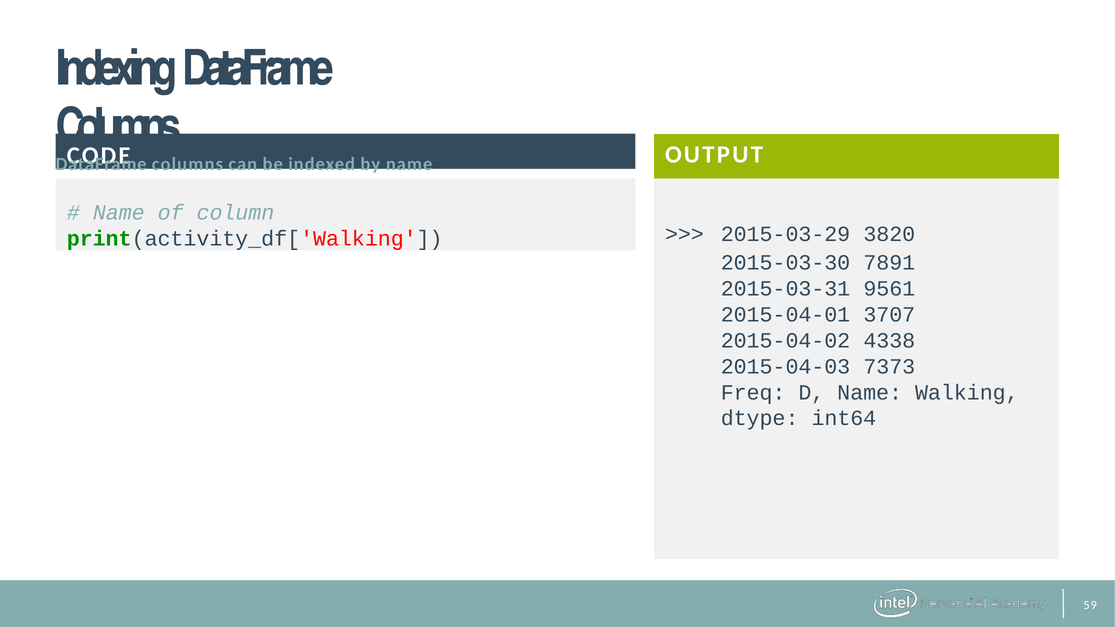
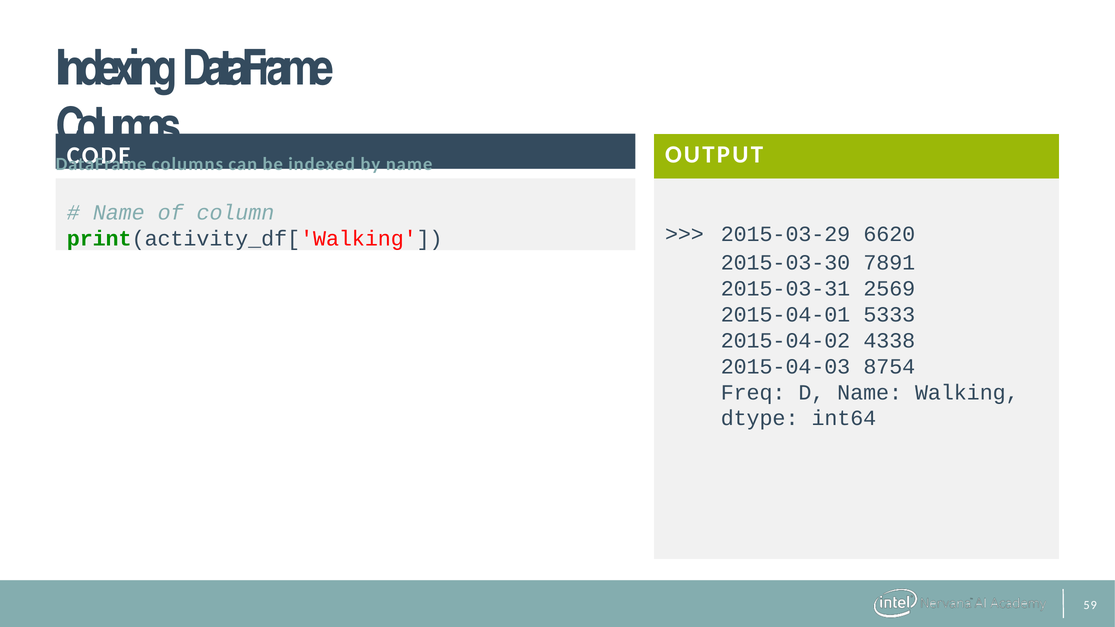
3820: 3820 -> 6620
9561: 9561 -> 2569
3707: 3707 -> 5333
7373: 7373 -> 8754
